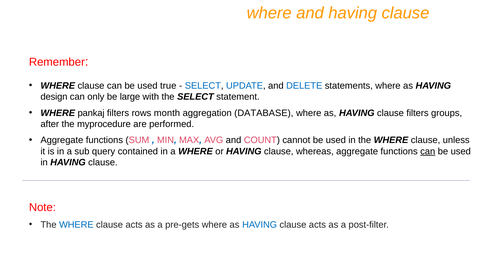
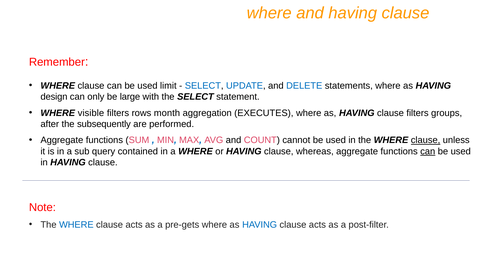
true: true -> limit
pankaj: pankaj -> visible
DATABASE: DATABASE -> EXECUTES
myprocedure: myprocedure -> subsequently
clause at (426, 140) underline: none -> present
